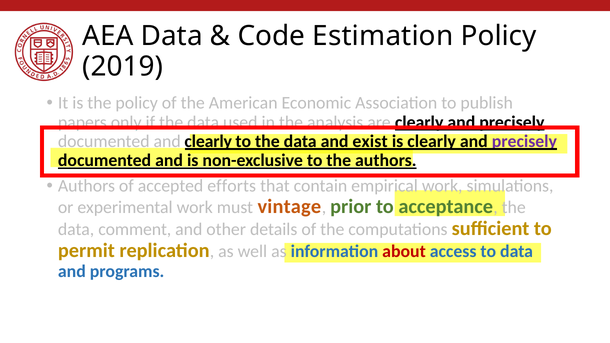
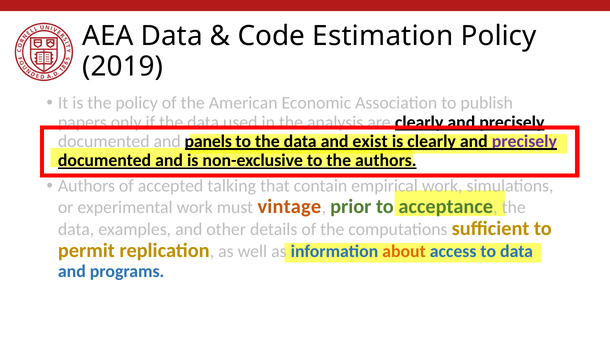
and clearly: clearly -> panels
efforts: efforts -> talking
comment: comment -> examples
about colour: red -> orange
